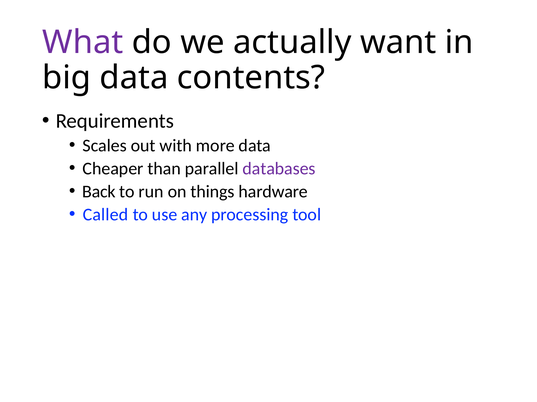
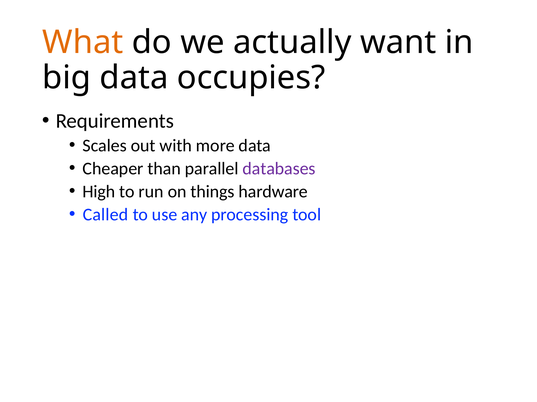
What colour: purple -> orange
contents: contents -> occupies
Back: Back -> High
